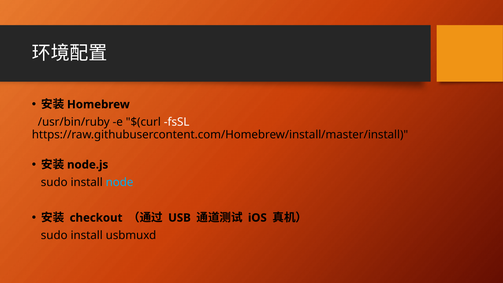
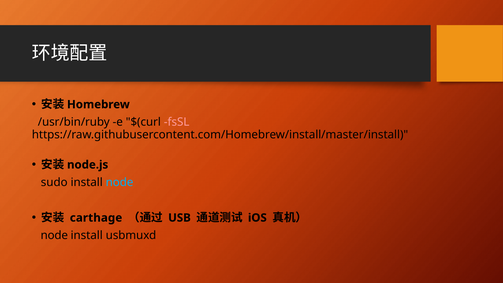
fsSL colour: white -> pink
checkout: checkout -> carthage
sudo at (54, 235): sudo -> node
